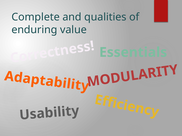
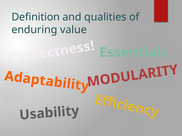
Complete: Complete -> Definition
